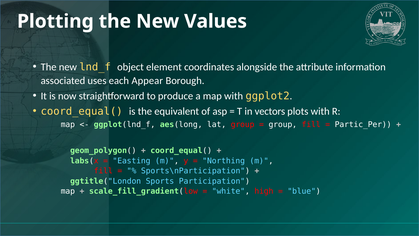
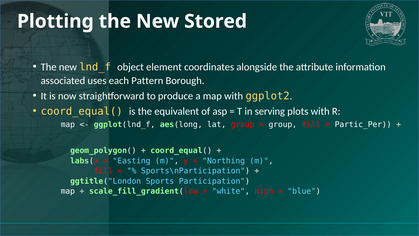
Values: Values -> Stored
Appear: Appear -> Pattern
vectors: vectors -> serving
